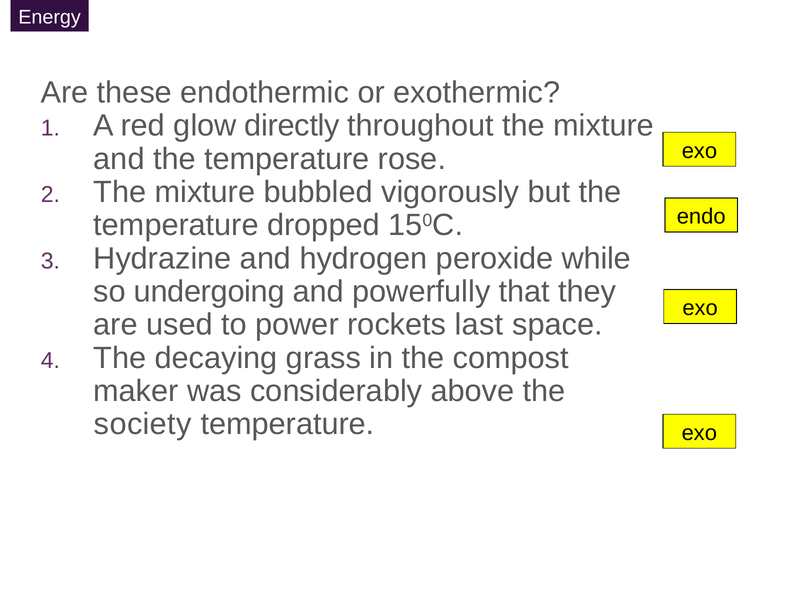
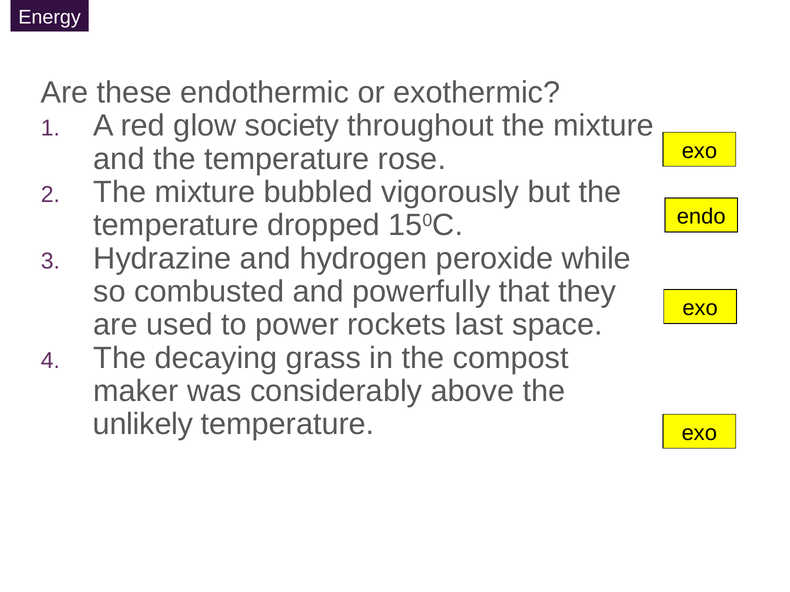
directly: directly -> society
undergoing: undergoing -> combusted
society: society -> unlikely
